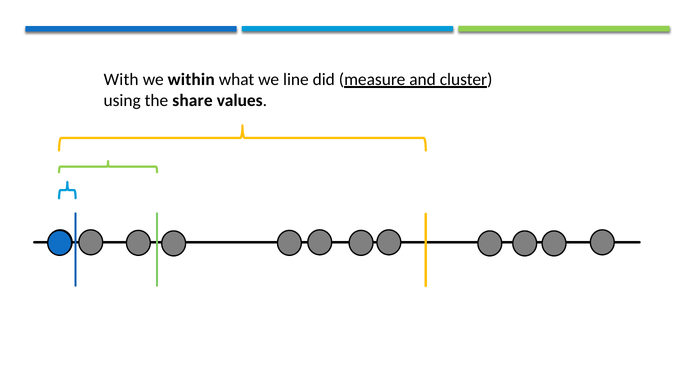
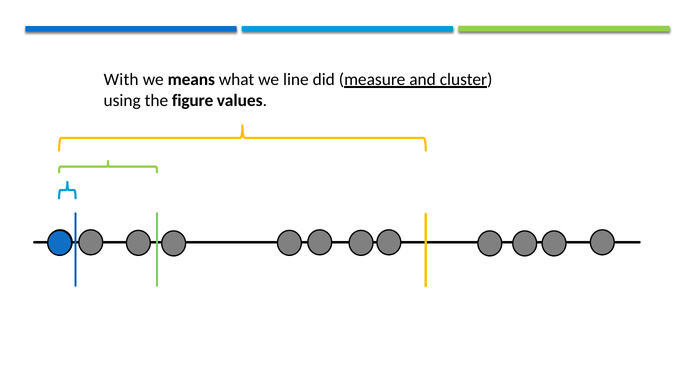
within: within -> means
share: share -> figure
